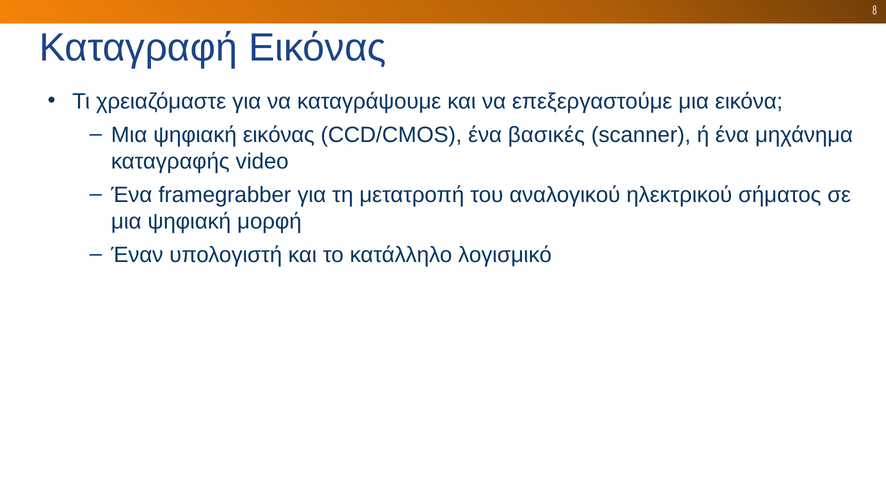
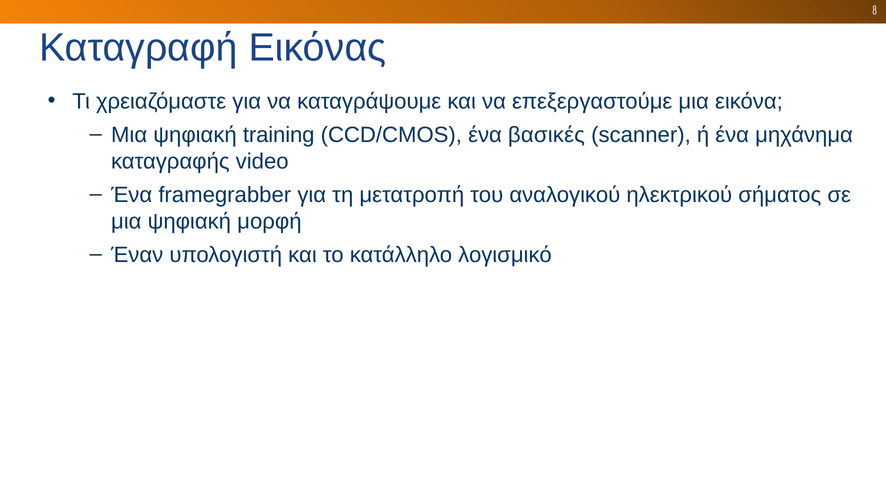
ψηφιακή εικόνας: εικόνας -> training
